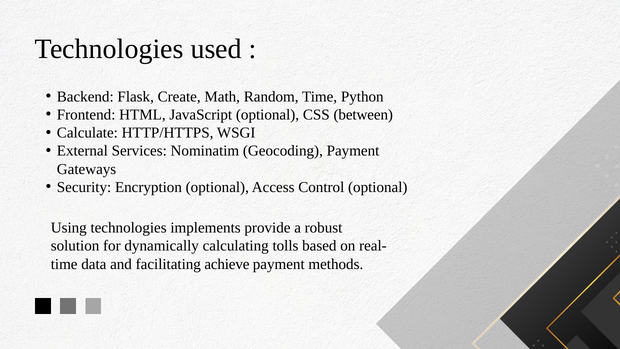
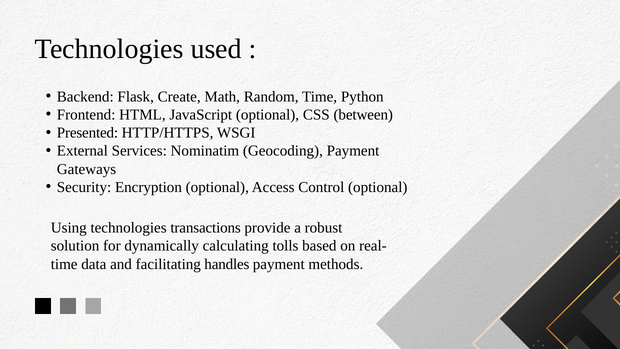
Calculate: Calculate -> Presented
implements: implements -> transactions
achieve: achieve -> handles
